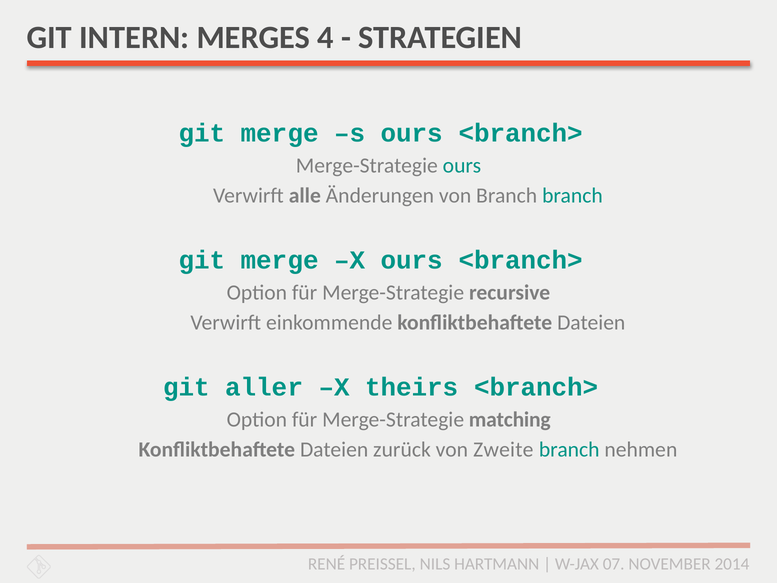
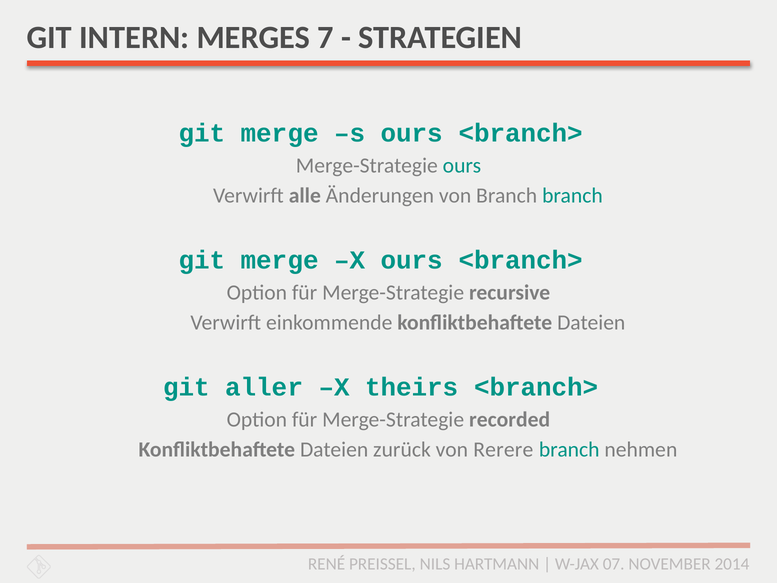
4: 4 -> 7
matching: matching -> recorded
Zweite: Zweite -> Rerere
